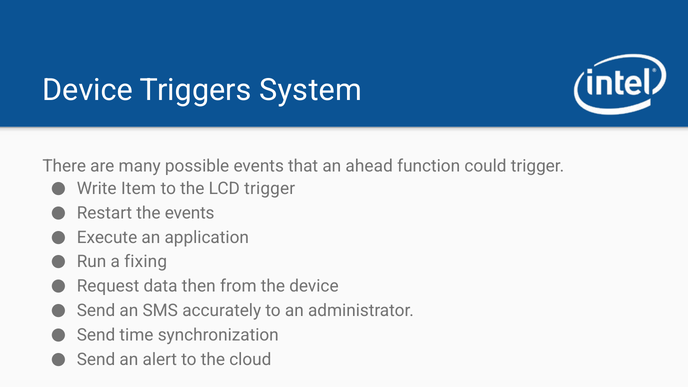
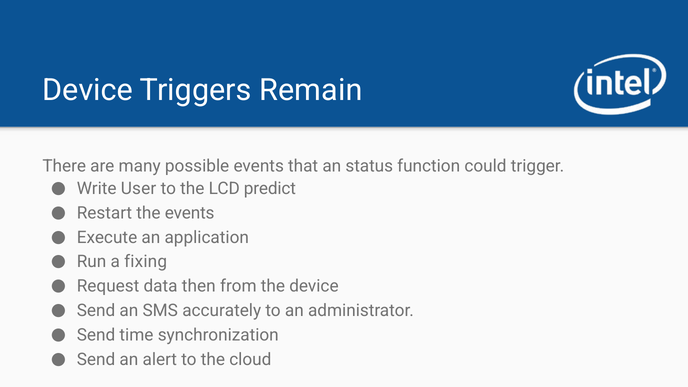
System: System -> Remain
ahead: ahead -> status
Item: Item -> User
LCD trigger: trigger -> predict
